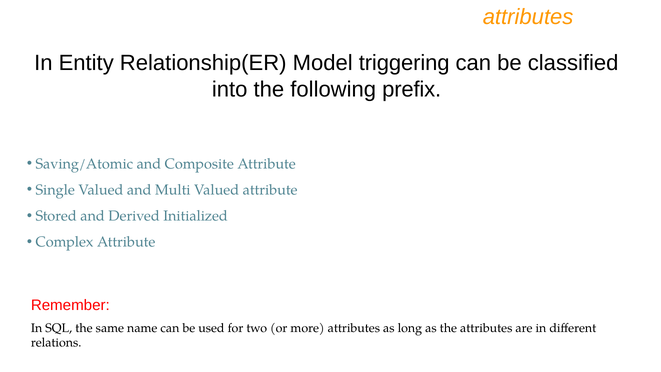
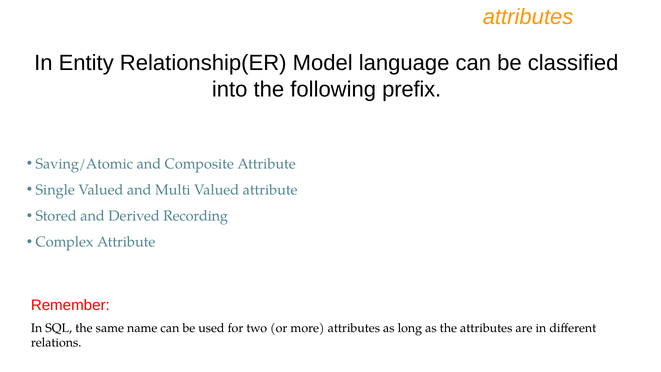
triggering: triggering -> language
Initialized: Initialized -> Recording
